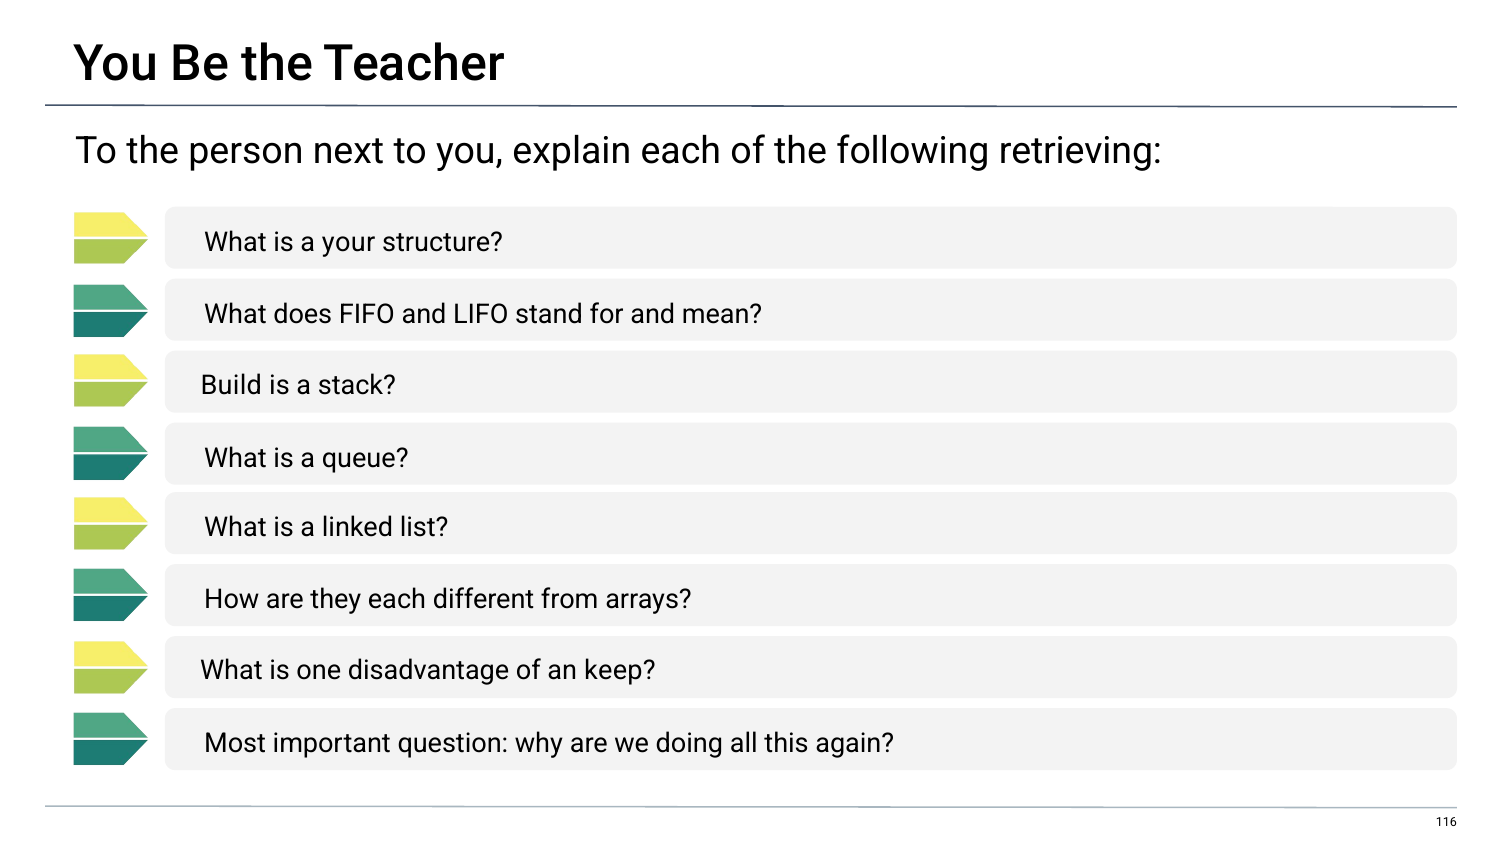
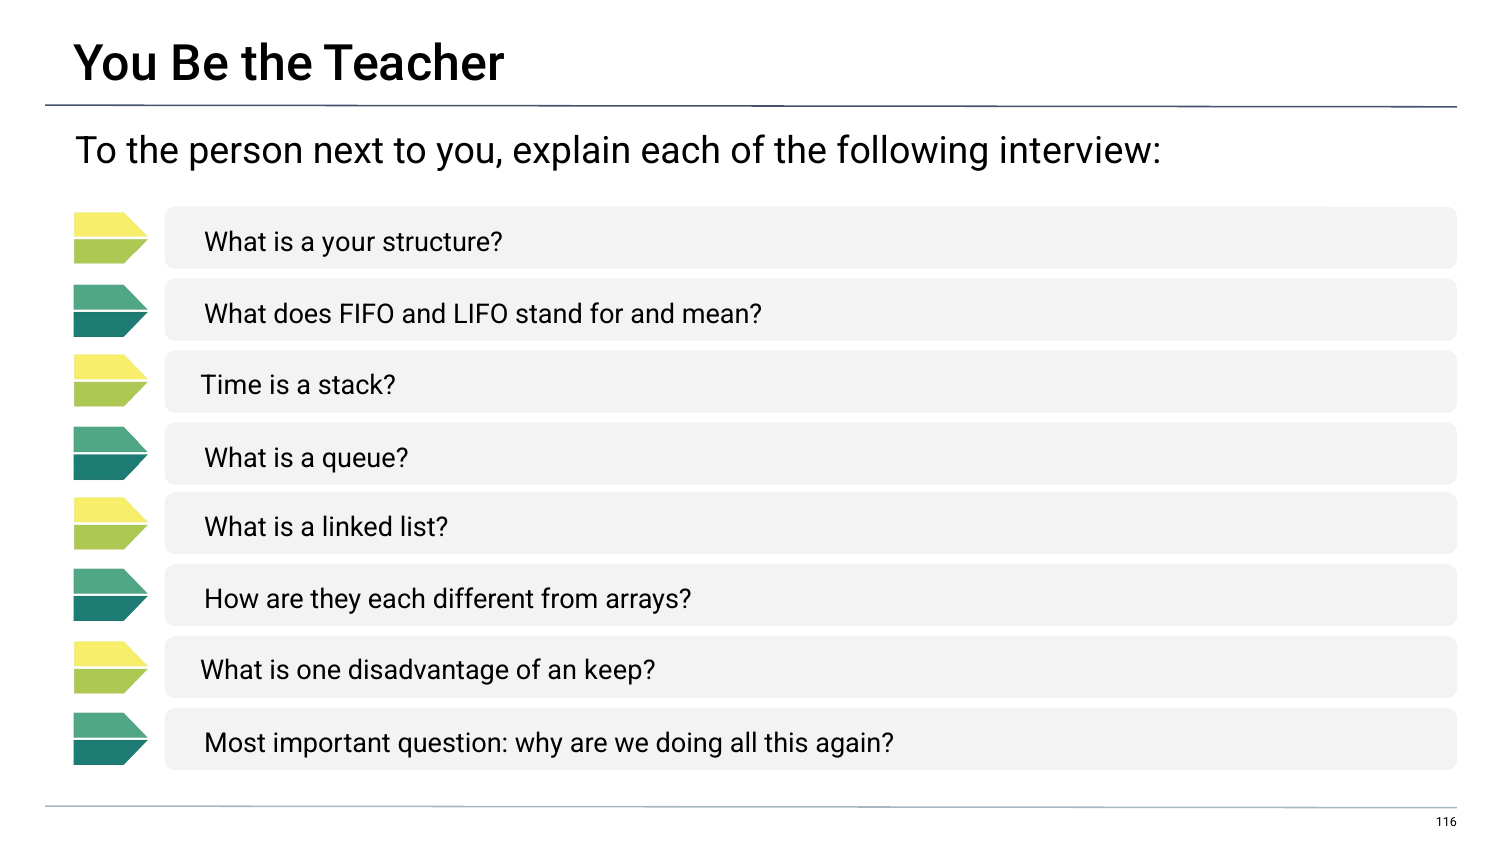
retrieving: retrieving -> interview
Build: Build -> Time
